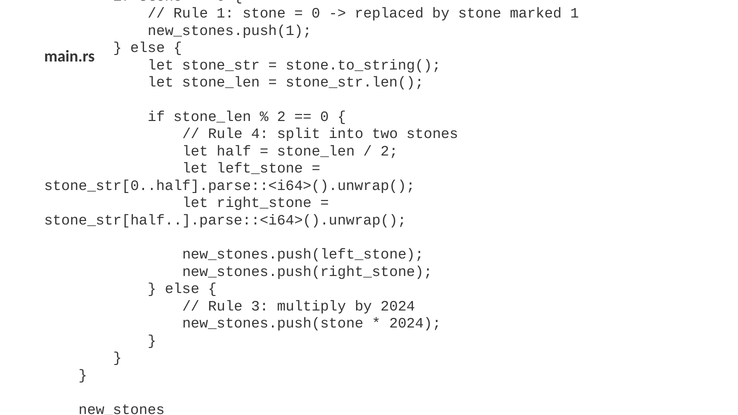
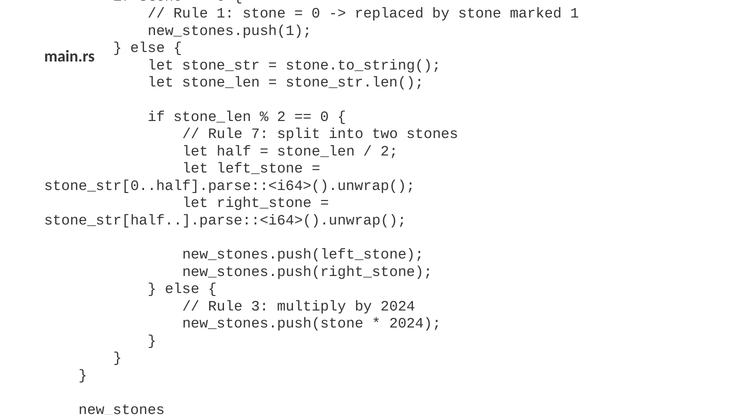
4: 4 -> 7
